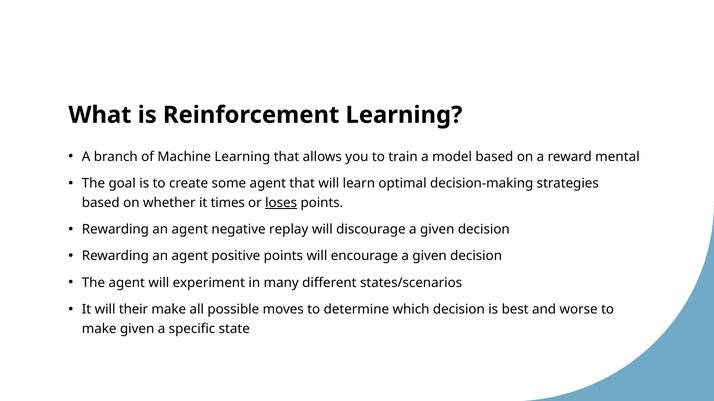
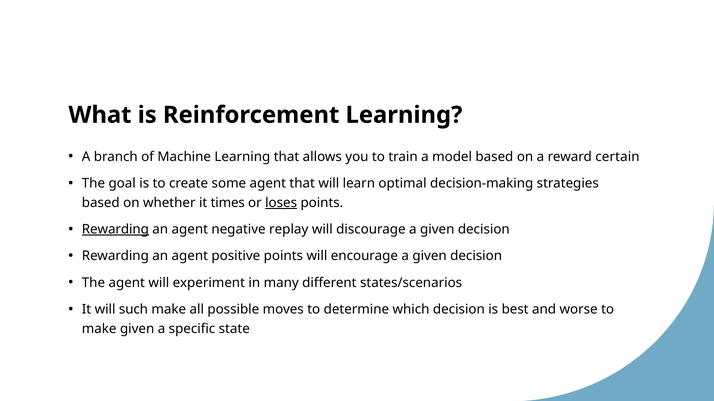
mental: mental -> certain
Rewarding at (115, 230) underline: none -> present
their: their -> such
